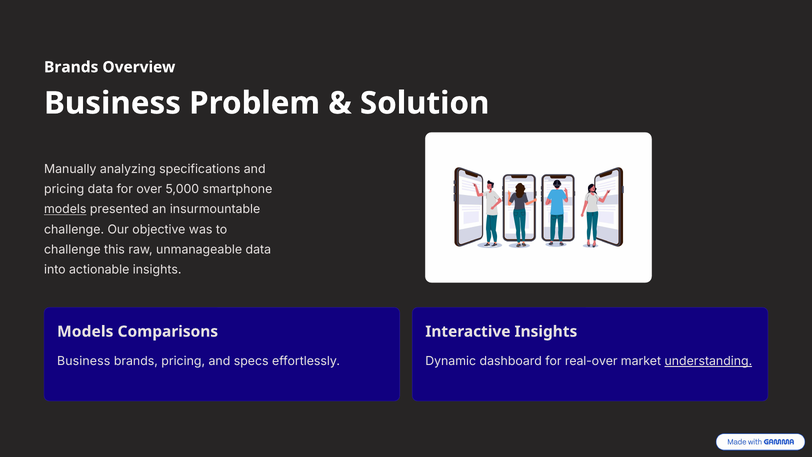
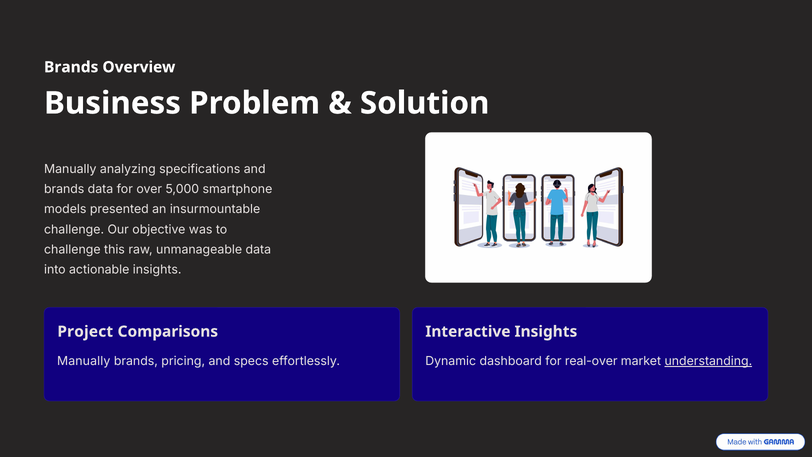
pricing at (64, 189): pricing -> brands
models at (65, 209) underline: present -> none
Models at (85, 331): Models -> Project
Business at (84, 361): Business -> Manually
